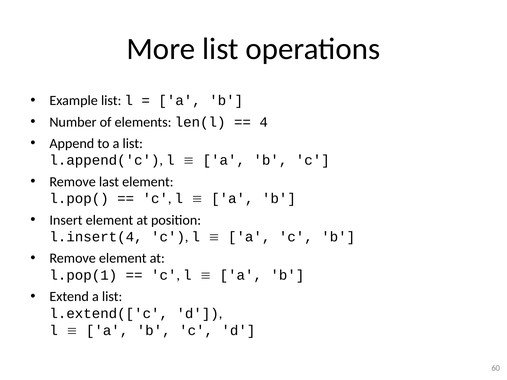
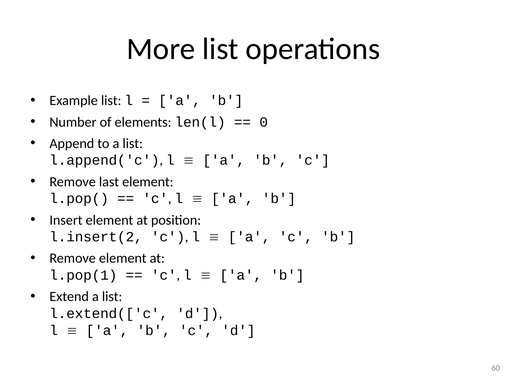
4: 4 -> 0
l.insert(4: l.insert(4 -> l.insert(2
